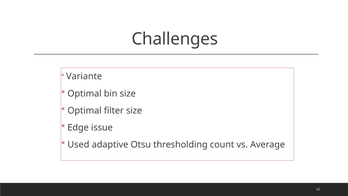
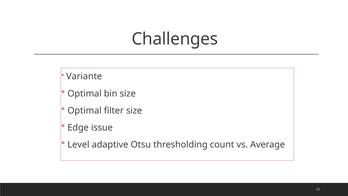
Used: Used -> Level
